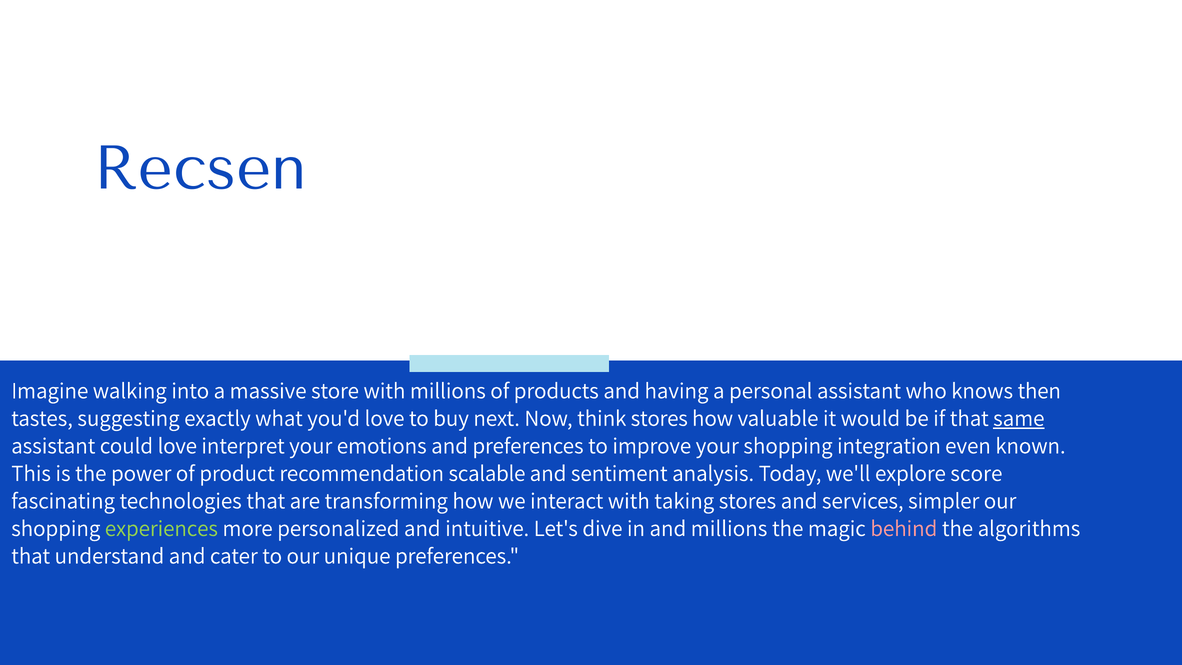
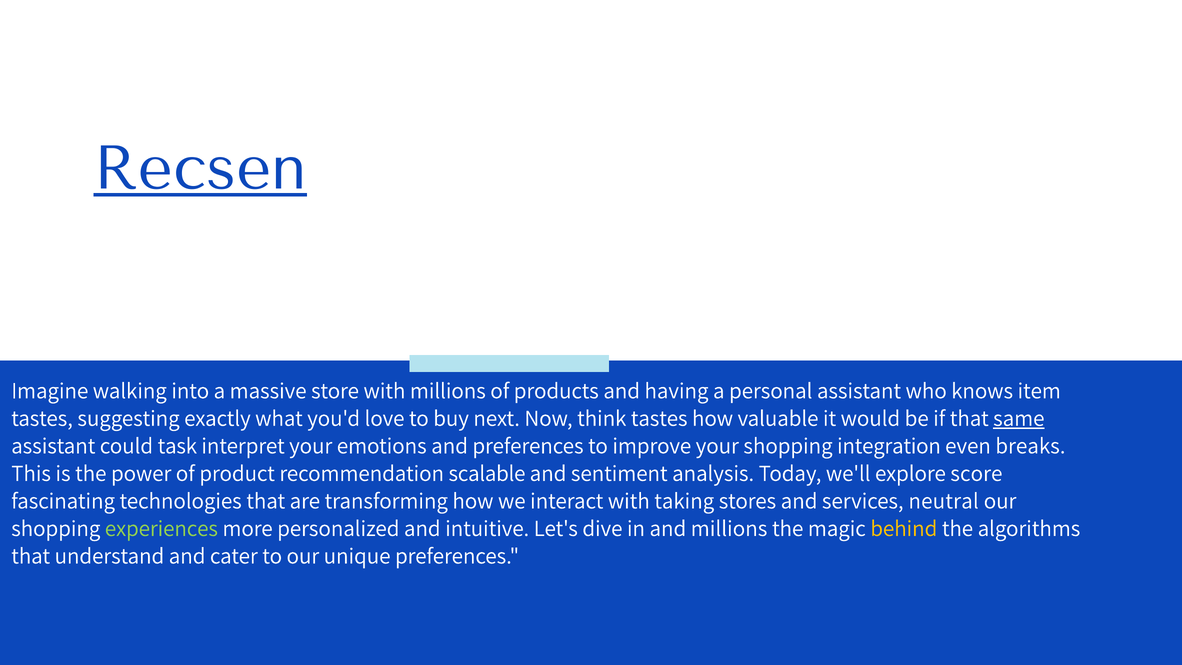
Recsen underline: none -> present
then: then -> item
think stores: stores -> tastes
could love: love -> task
known: known -> breaks
simpler: simpler -> neutral
behind colour: pink -> yellow
